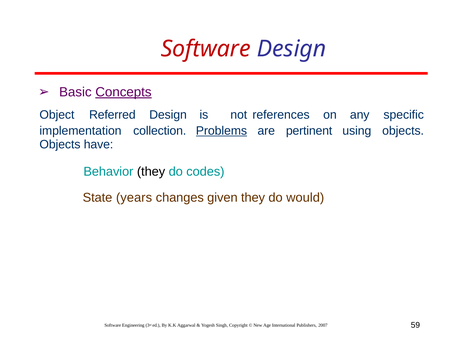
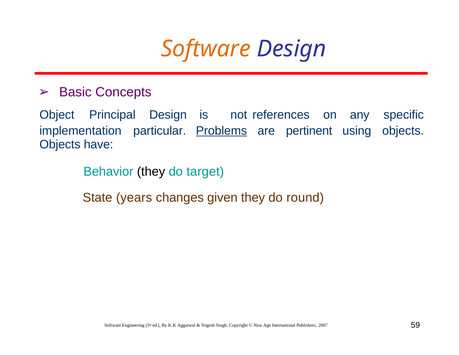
Software at (206, 49) colour: red -> orange
Concepts underline: present -> none
Referred: Referred -> Principal
collection: collection -> particular
codes: codes -> target
would: would -> round
